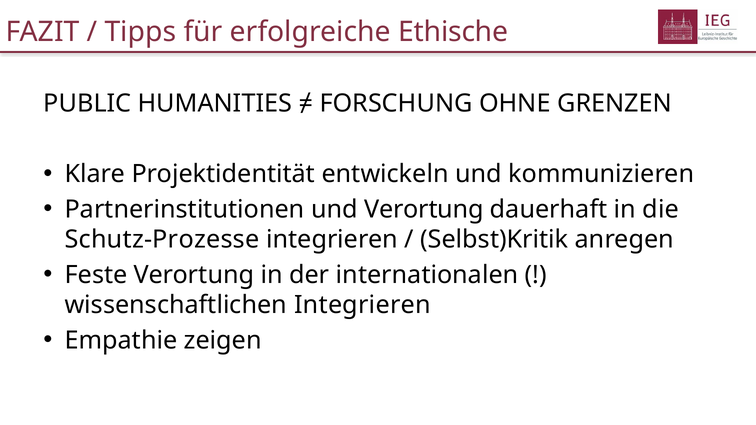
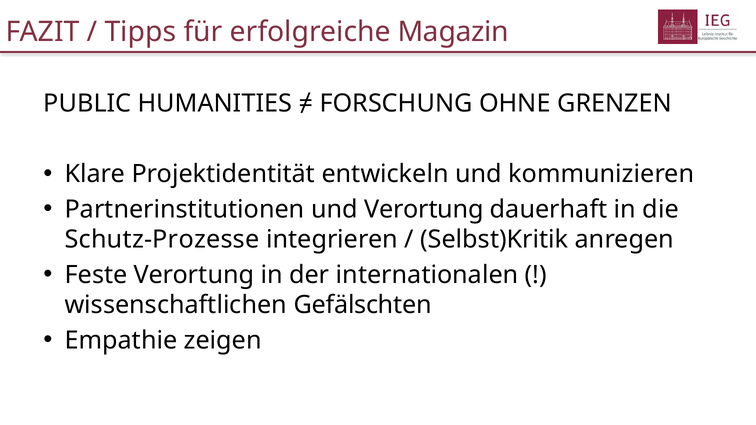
Ethische: Ethische -> Magazin
wissenschaftlichen Integrieren: Integrieren -> Gefälschten
